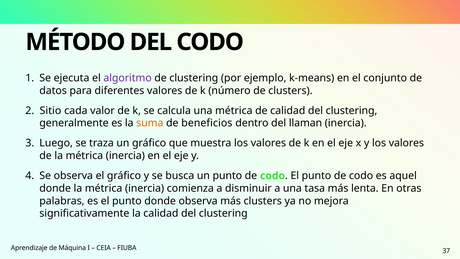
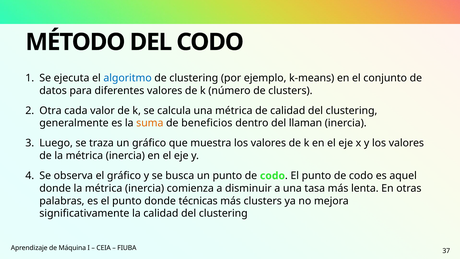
algoritmo colour: purple -> blue
Sitio: Sitio -> Otra
donde observa: observa -> técnicas
